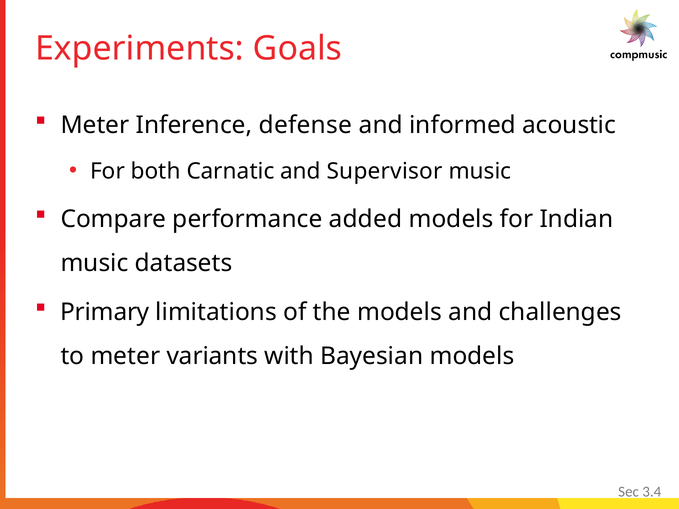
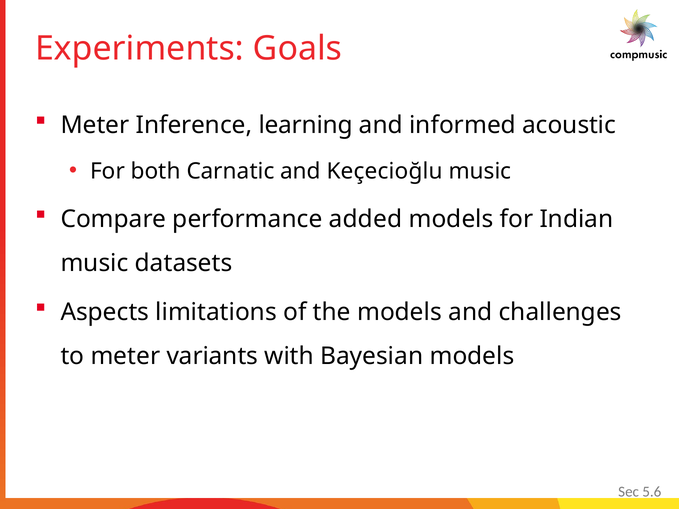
defense: defense -> learning
Supervisor: Supervisor -> Keçecioğlu
Primary: Primary -> Aspects
3.4: 3.4 -> 5.6
